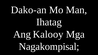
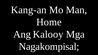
Dako-an: Dako-an -> Kang-an
Ihatag: Ihatag -> Home
